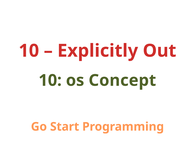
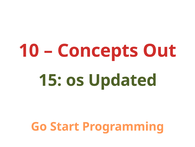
Explicitly: Explicitly -> Concepts
10 at (50, 80): 10 -> 15
Concept: Concept -> Updated
